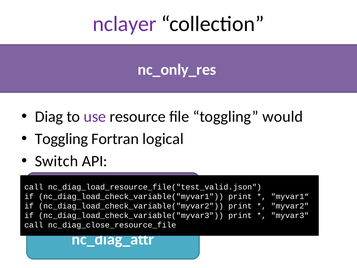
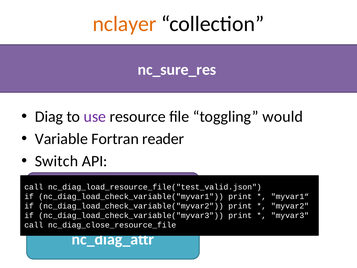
nclayer colour: purple -> orange
nc_only_res: nc_only_res -> nc_sure_res
Toggling at (61, 139): Toggling -> Variable
logical: logical -> reader
